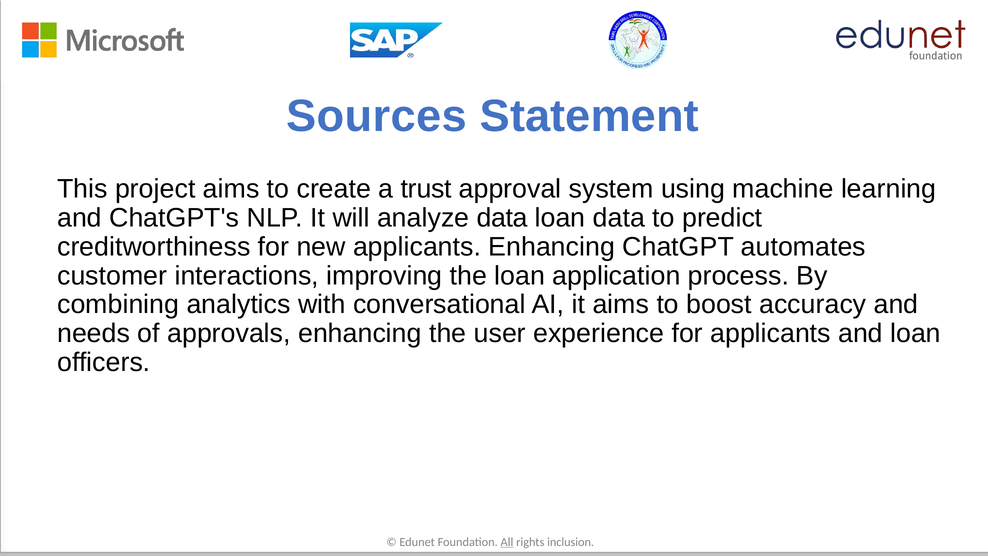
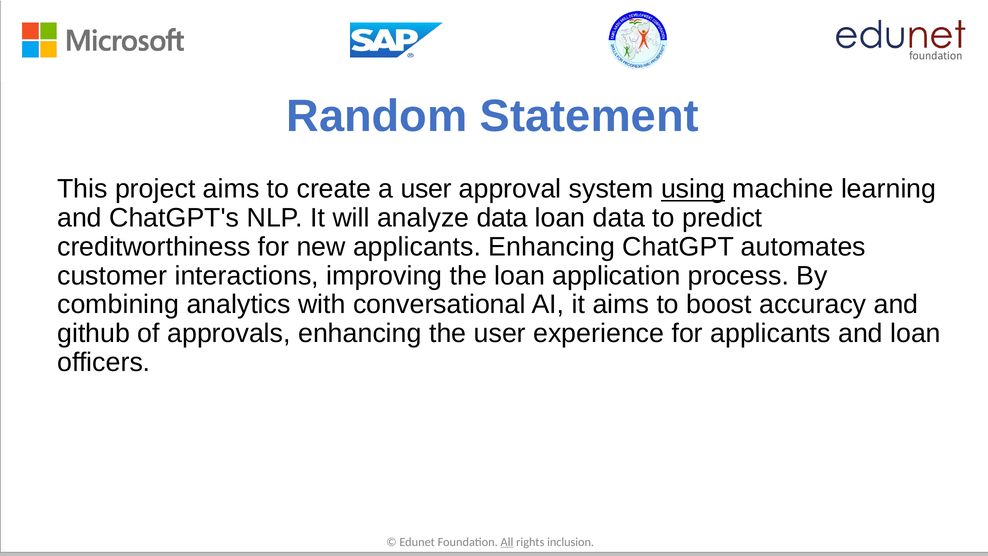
Sources: Sources -> Random
a trust: trust -> user
using underline: none -> present
needs: needs -> github
